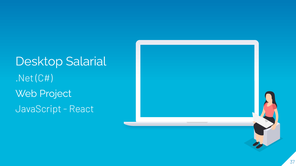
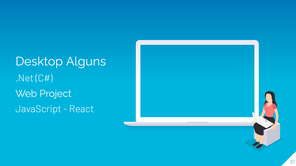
Salarial: Salarial -> Alguns
